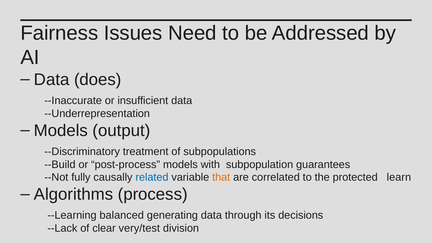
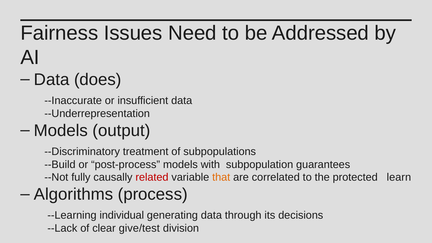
related colour: blue -> red
balanced: balanced -> individual
very/test: very/test -> give/test
